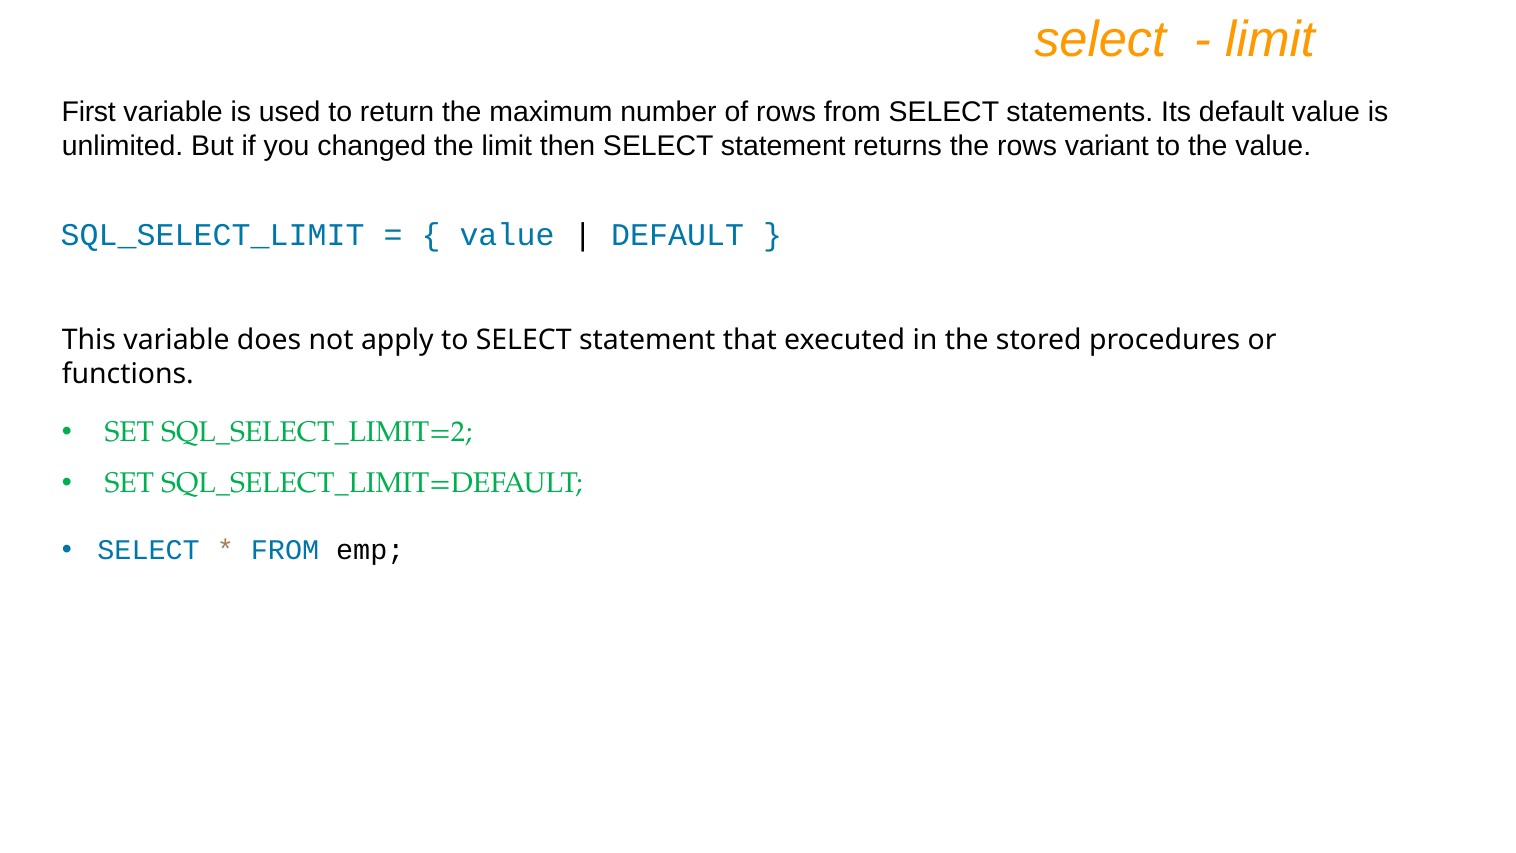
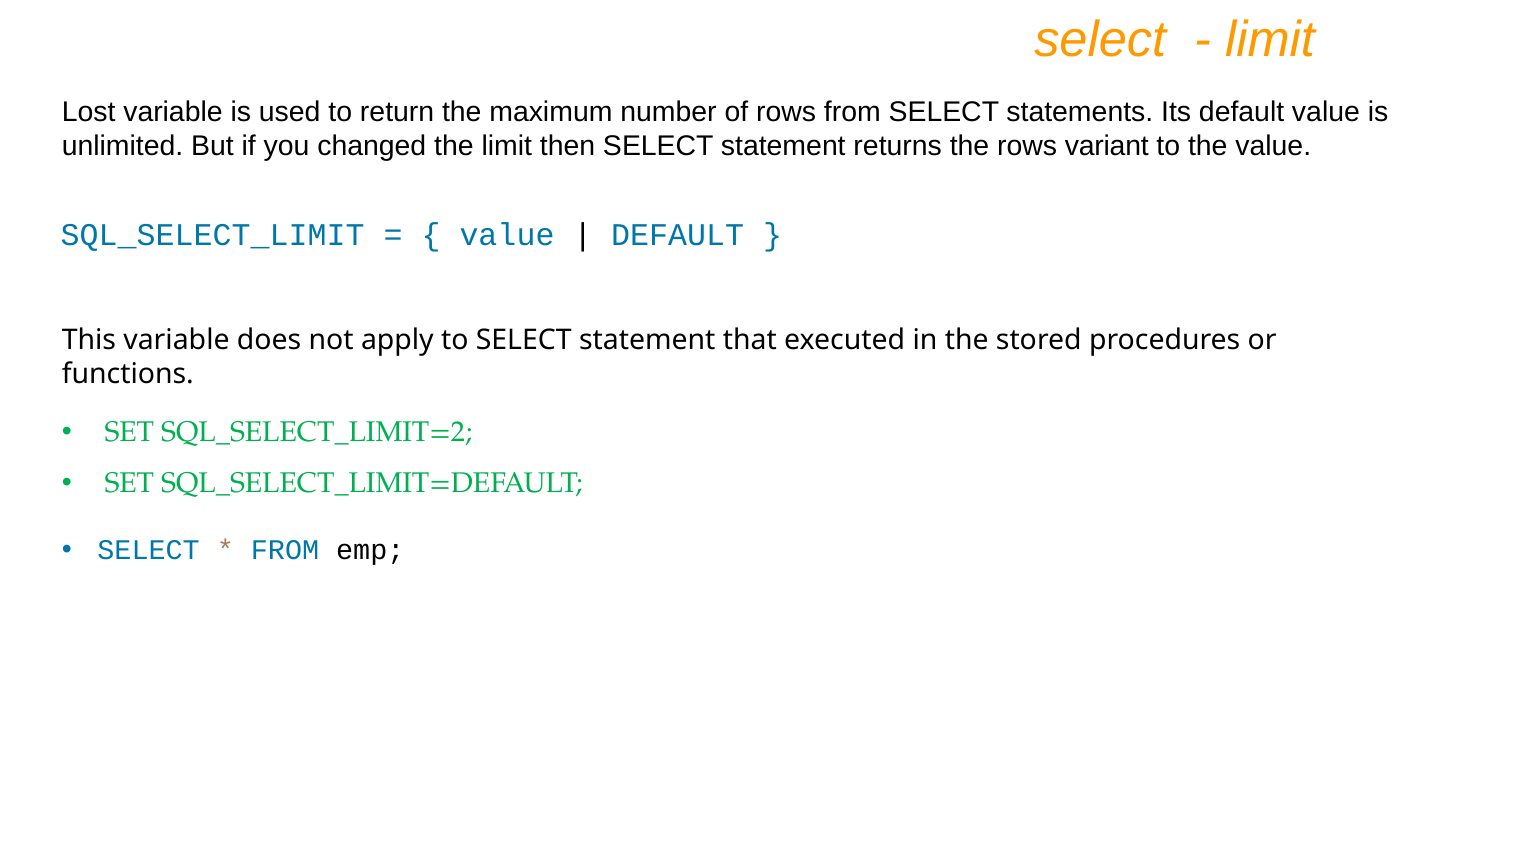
First: First -> Lost
